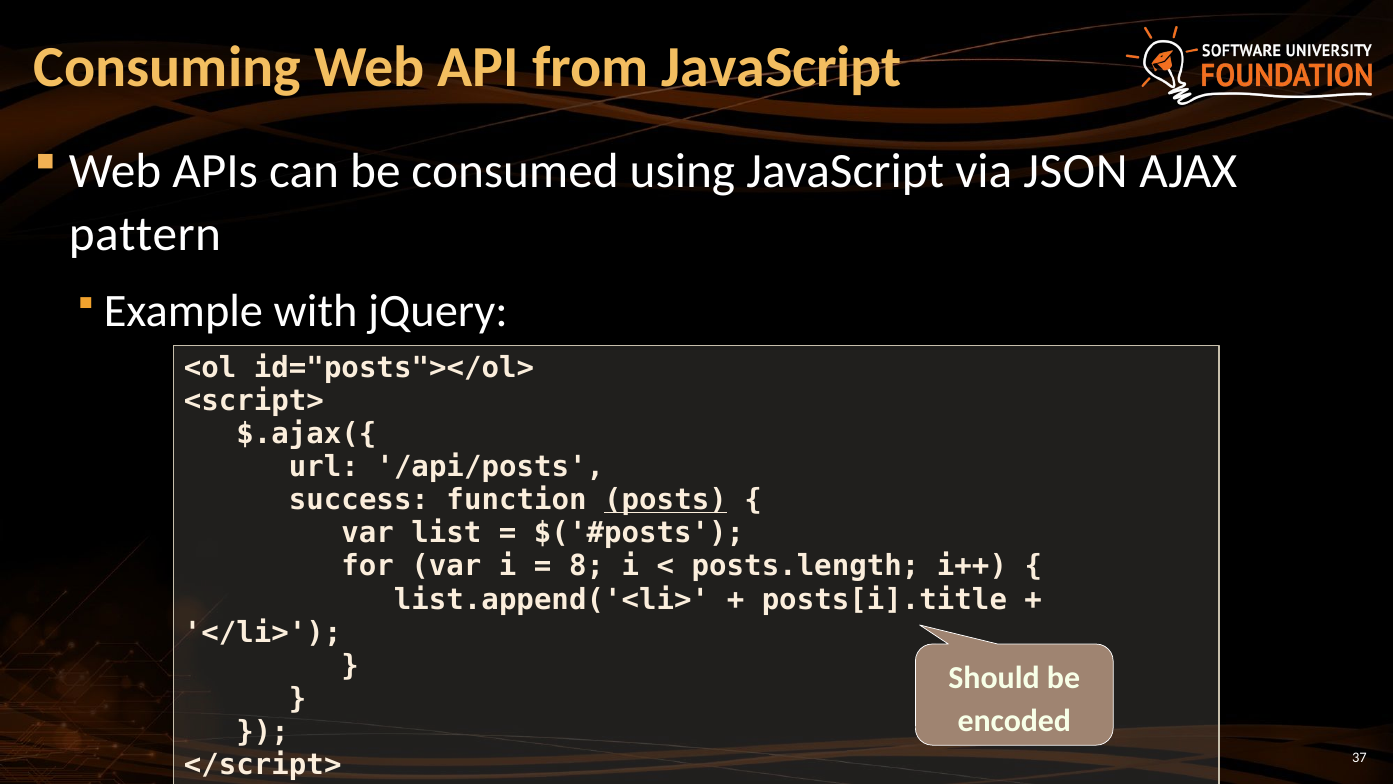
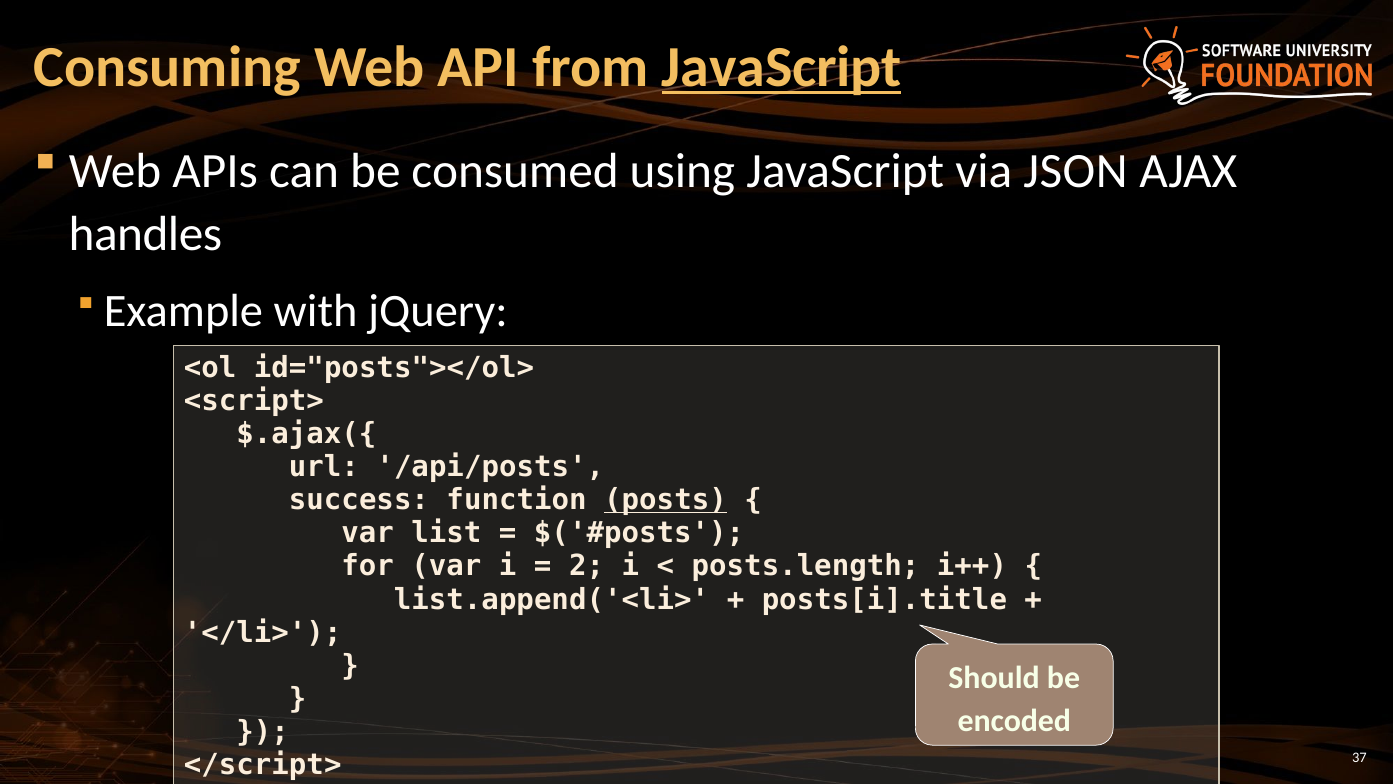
JavaScript at (782, 68) underline: none -> present
pattern: pattern -> handles
8: 8 -> 2
